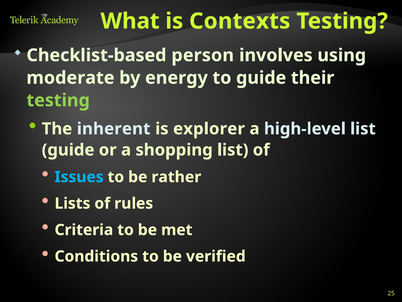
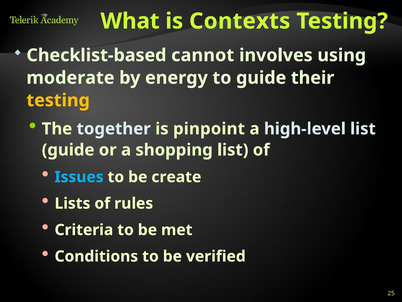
person: person -> cannot
testing at (58, 100) colour: light green -> yellow
inherent: inherent -> together
explorer: explorer -> pinpoint
rather: rather -> create
